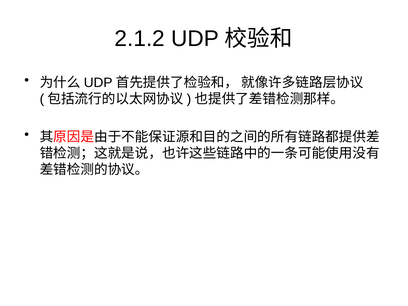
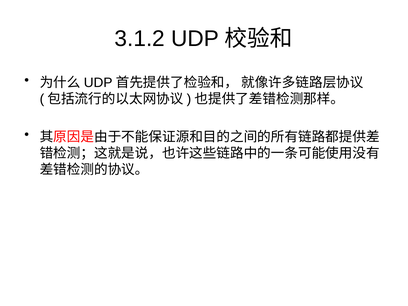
2.1.2: 2.1.2 -> 3.1.2
